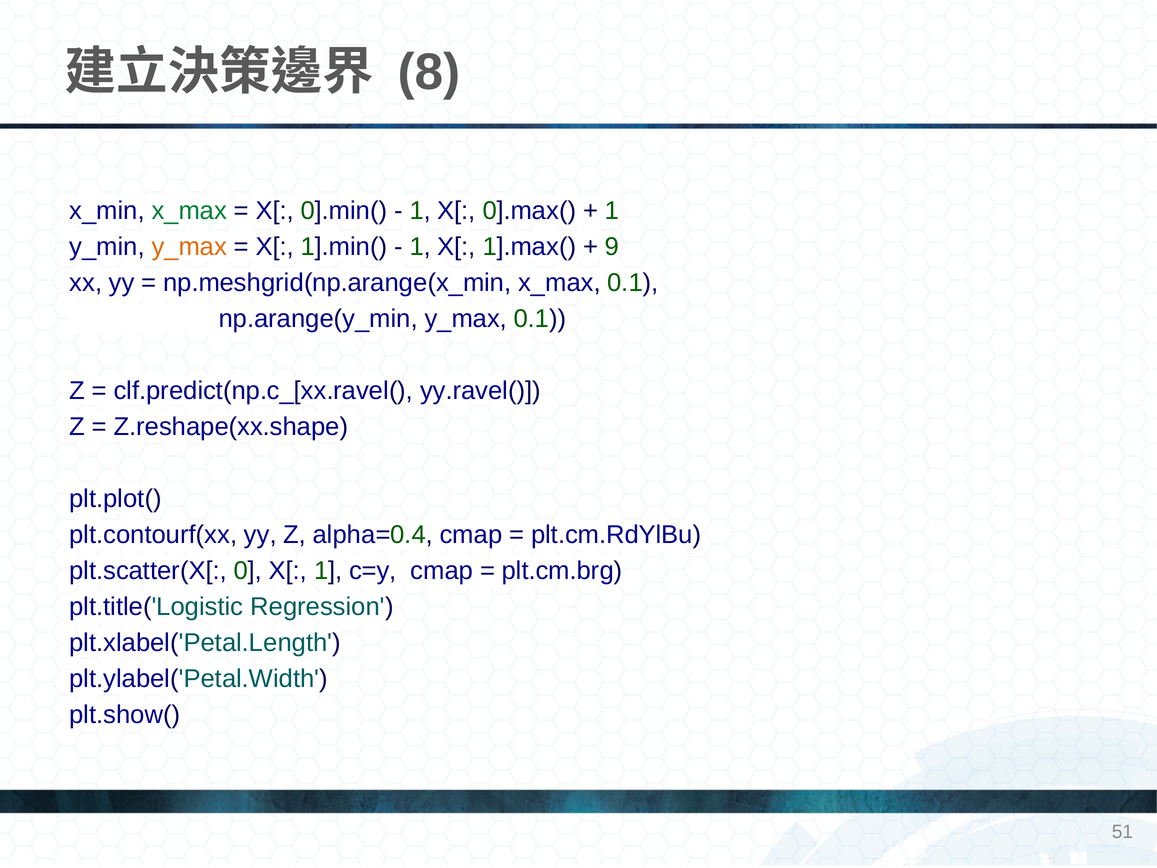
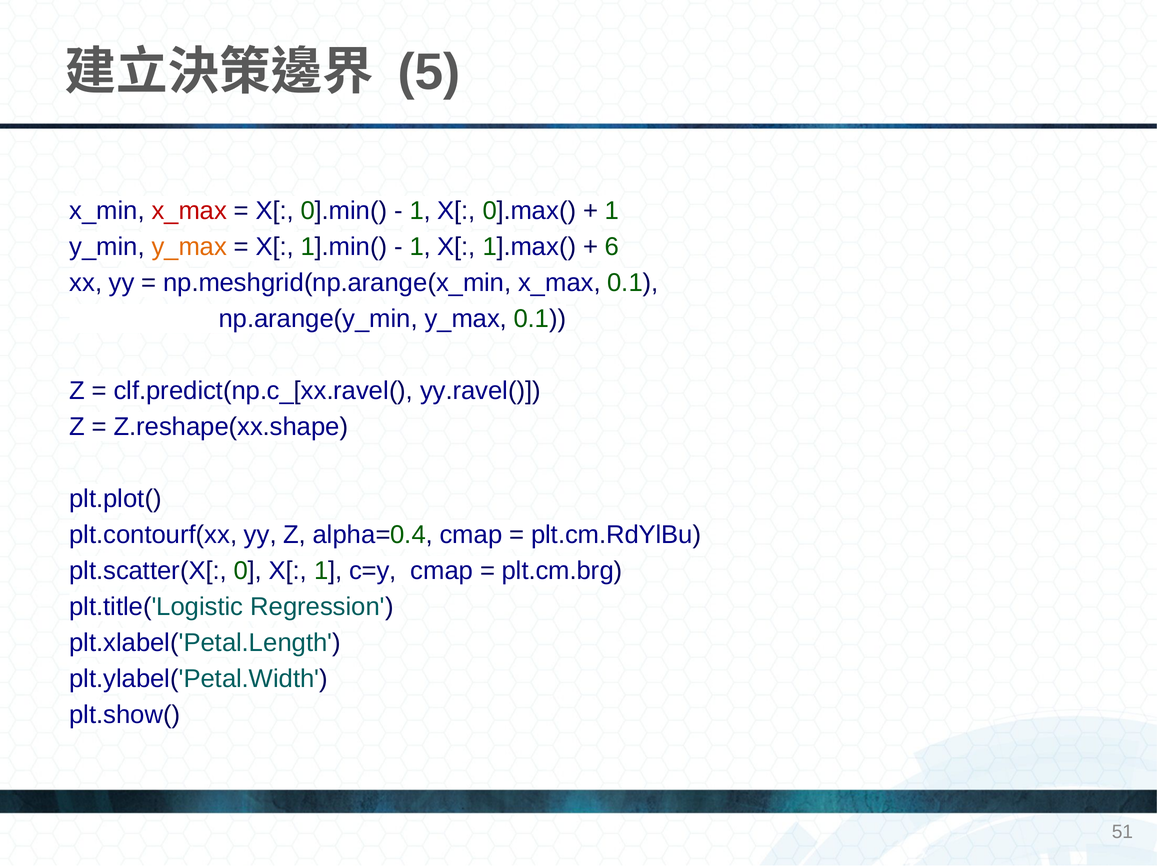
8: 8 -> 5
x_max at (189, 211) colour: green -> red
9: 9 -> 6
